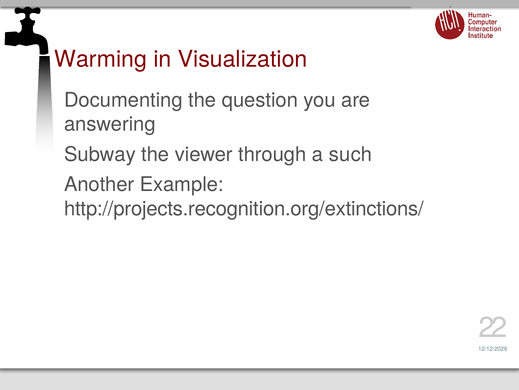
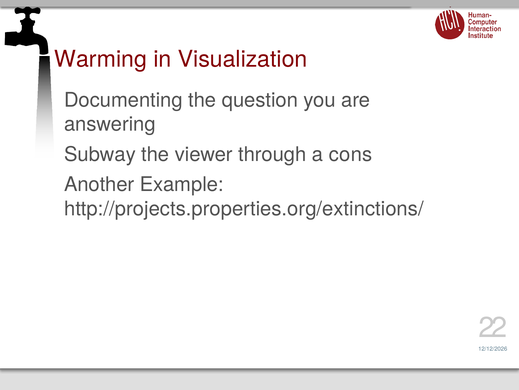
such: such -> cons
http://projects.recognition.org/extinctions/: http://projects.recognition.org/extinctions/ -> http://projects.properties.org/extinctions/
